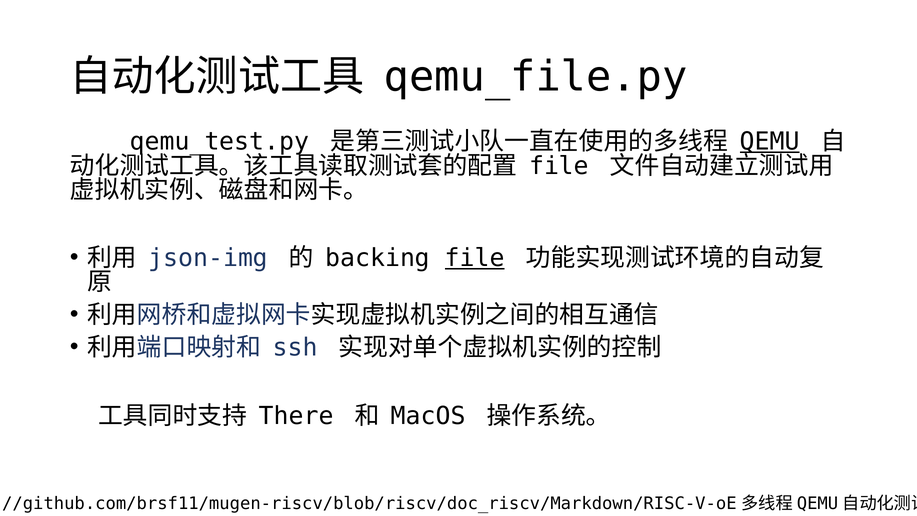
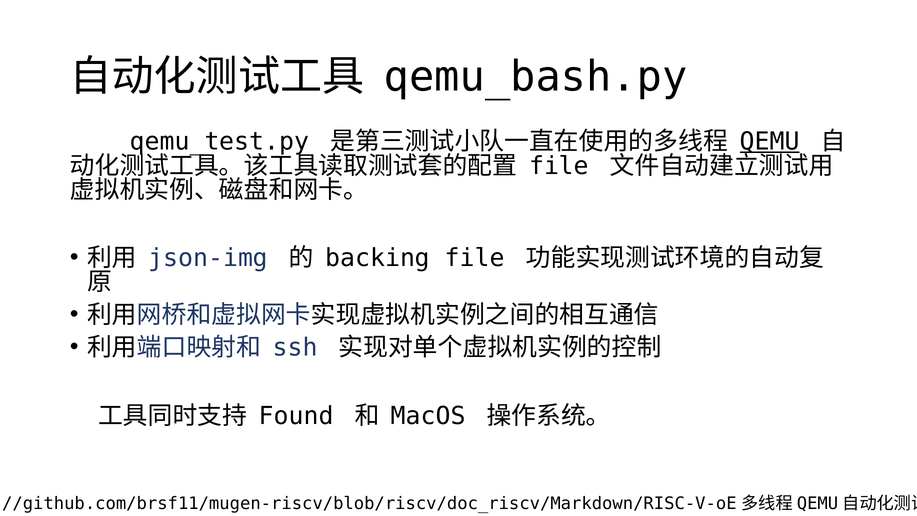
qemu_file.py: qemu_file.py -> qemu_bash.py
file at (475, 258) underline: present -> none
There: There -> Found
